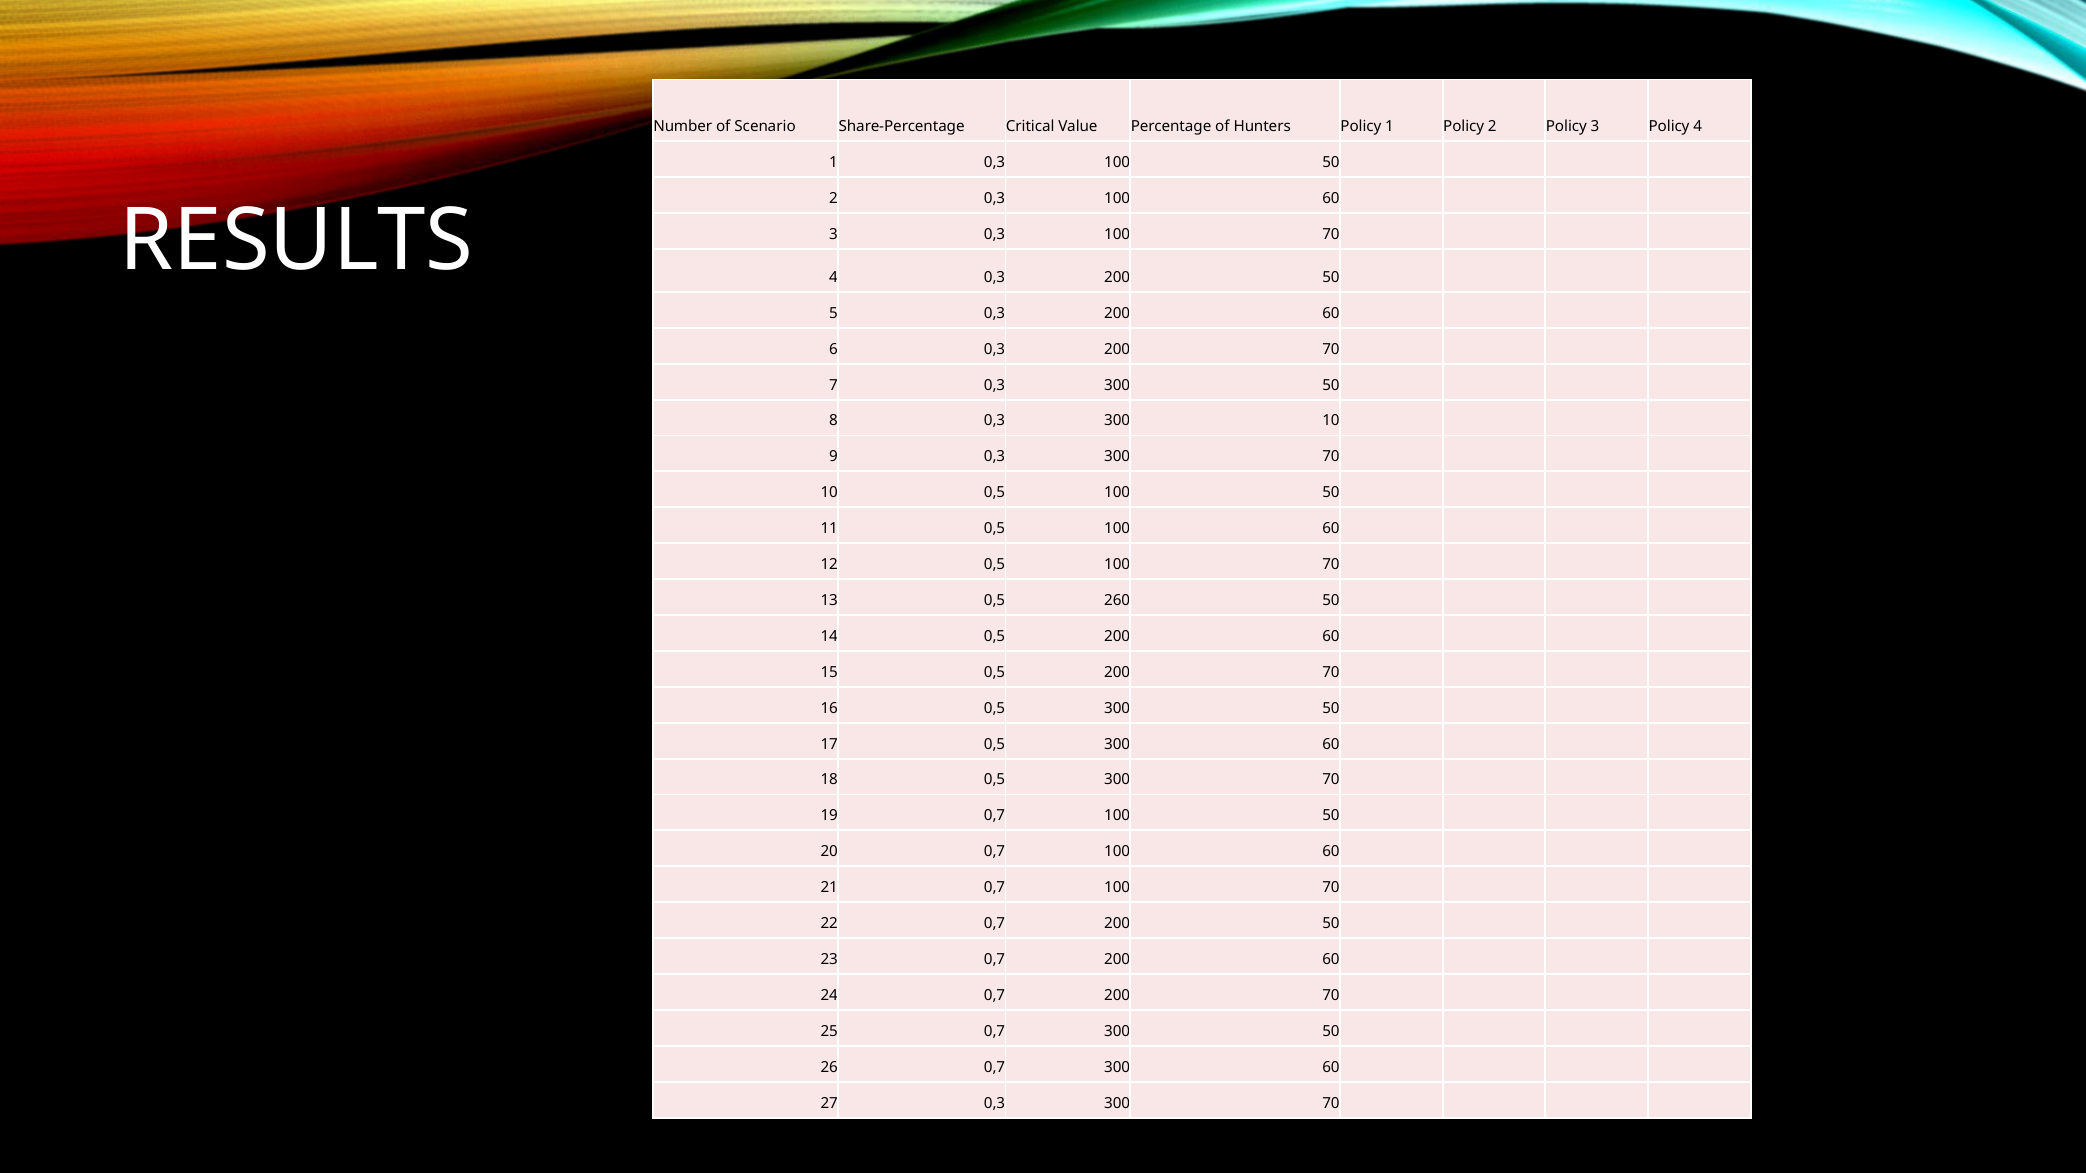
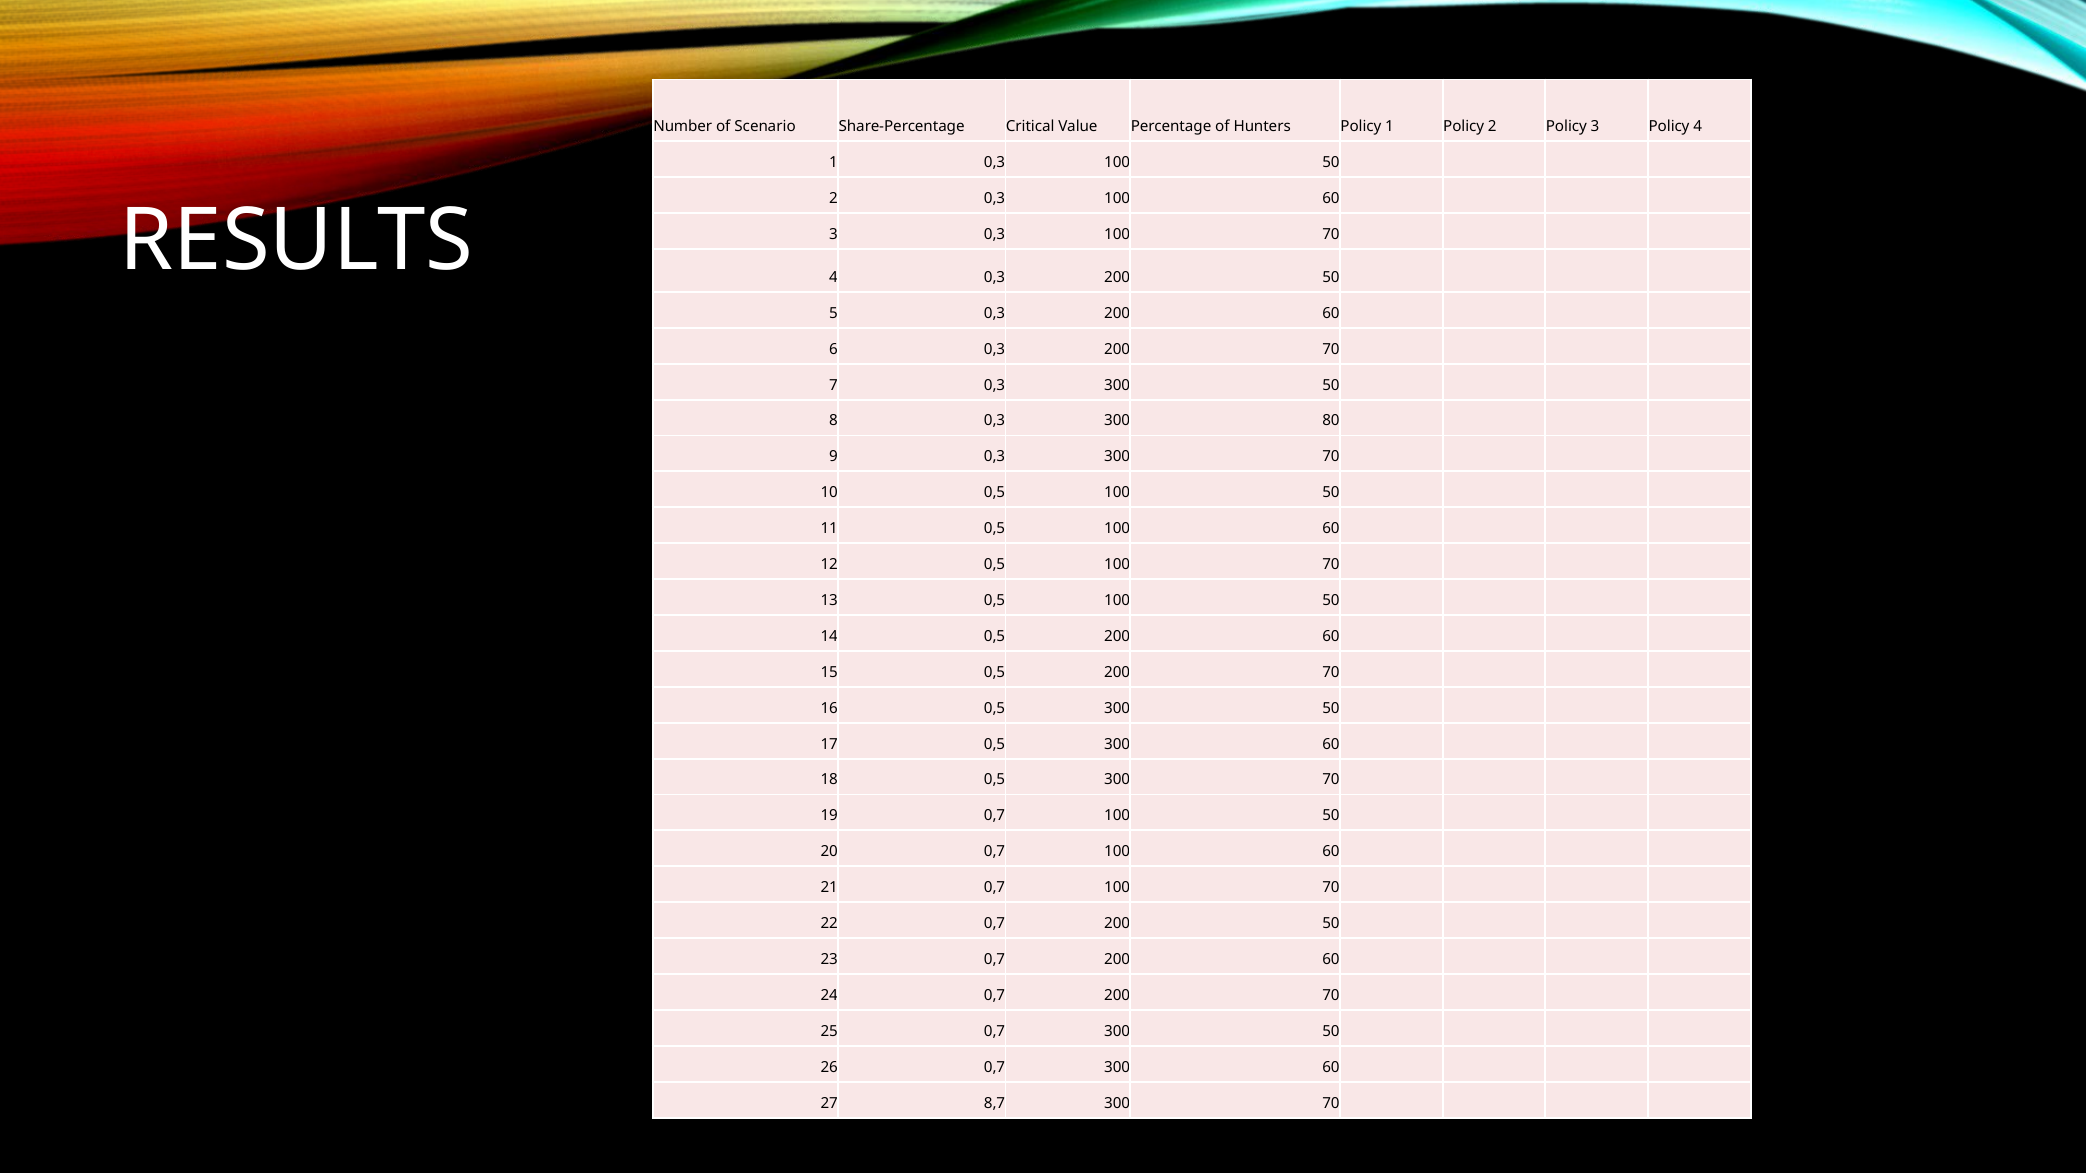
300 10: 10 -> 80
13 0,5 260: 260 -> 100
27 0,3: 0,3 -> 8,7
